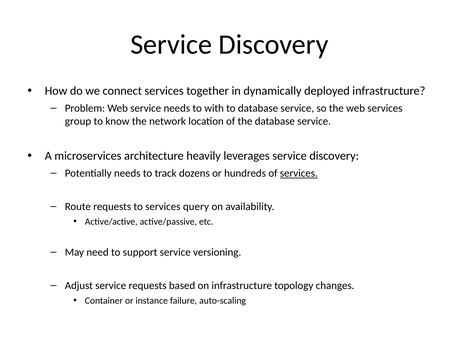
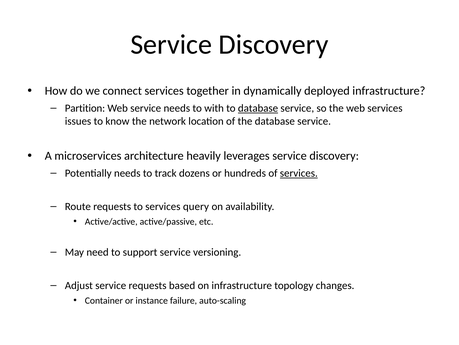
Problem: Problem -> Partition
database at (258, 108) underline: none -> present
group: group -> issues
